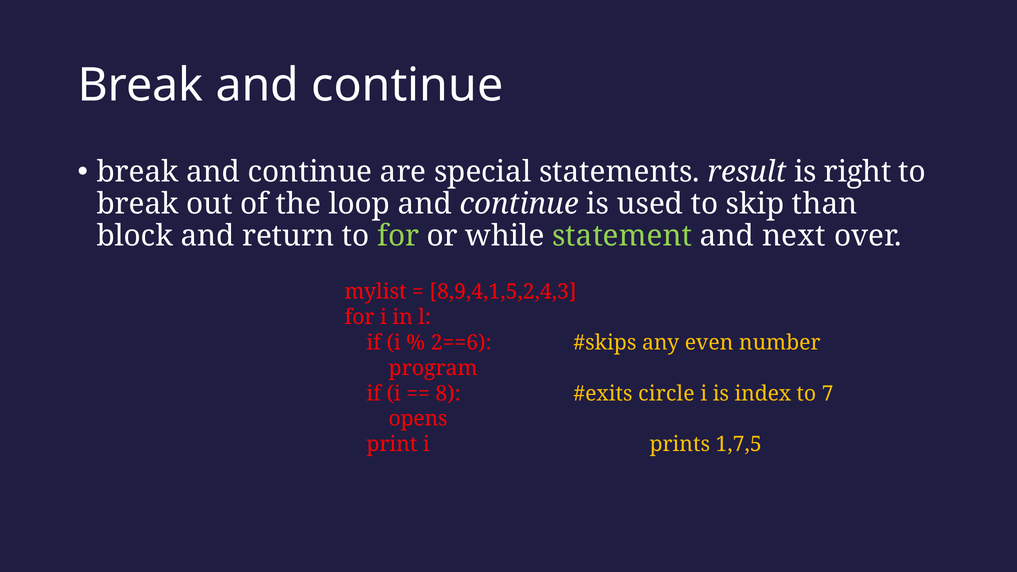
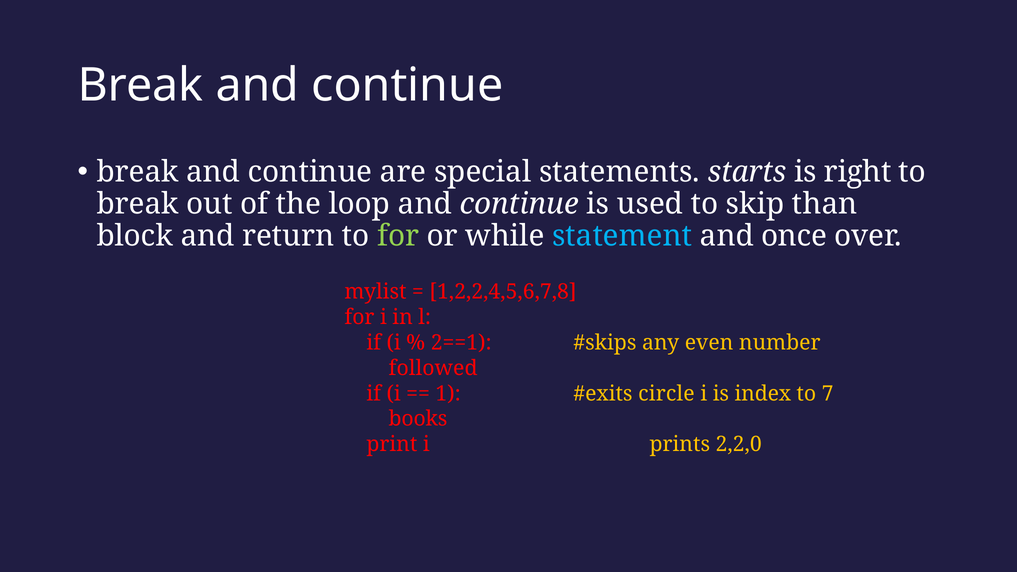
result: result -> starts
statement colour: light green -> light blue
next: next -> once
8,9,4,1,5,2,4,3: 8,9,4,1,5,2,4,3 -> 1,2,2,4,5,6,7,8
2==6: 2==6 -> 2==1
program: program -> followed
8: 8 -> 1
opens: opens -> books
1,7,5: 1,7,5 -> 2,2,0
